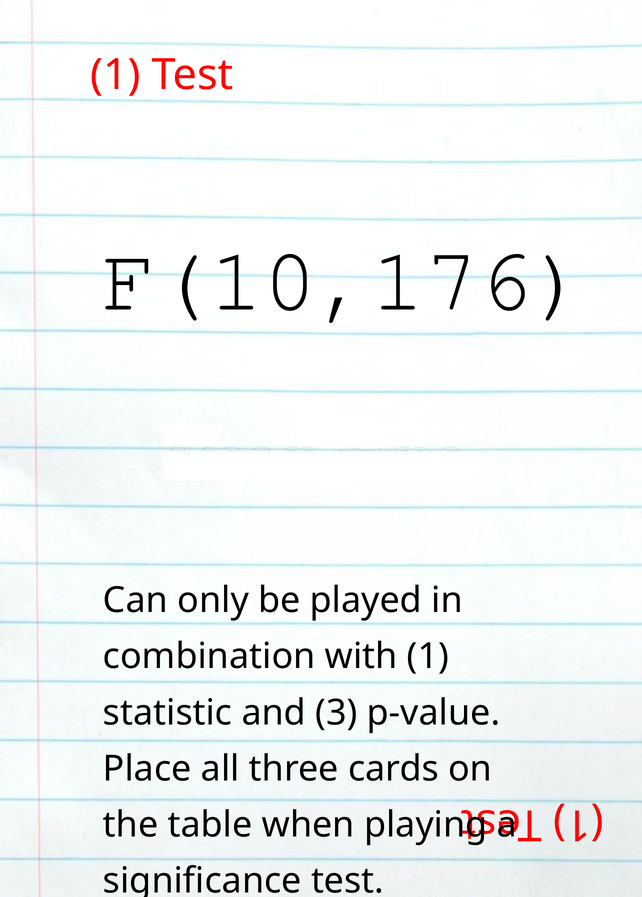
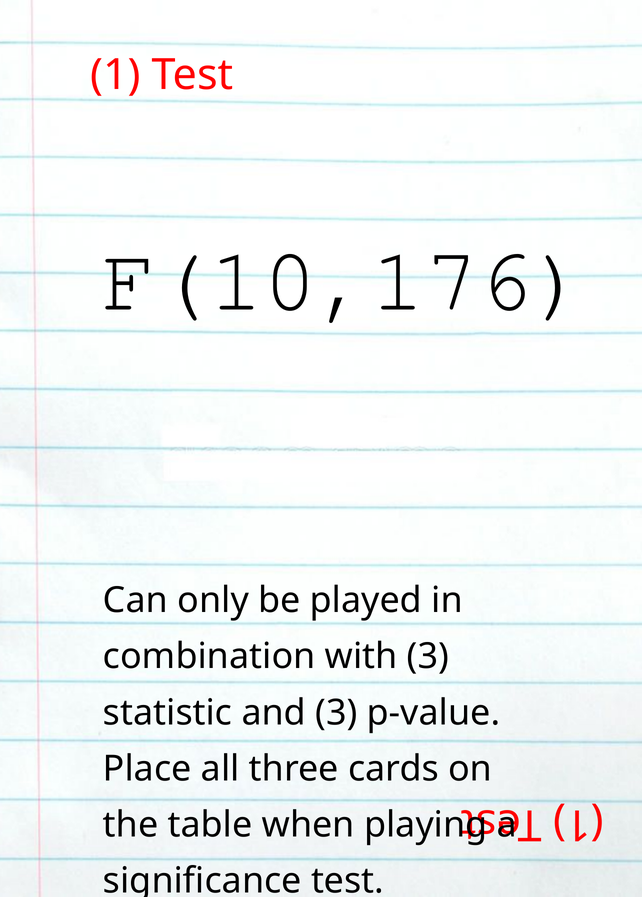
with 1: 1 -> 3
